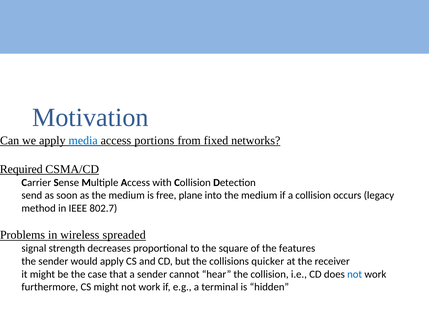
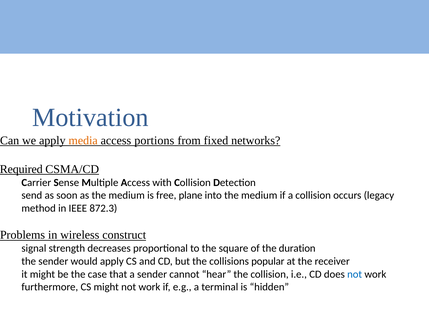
media colour: blue -> orange
802.7: 802.7 -> 872.3
spreaded: spreaded -> construct
features: features -> duration
quicker: quicker -> popular
